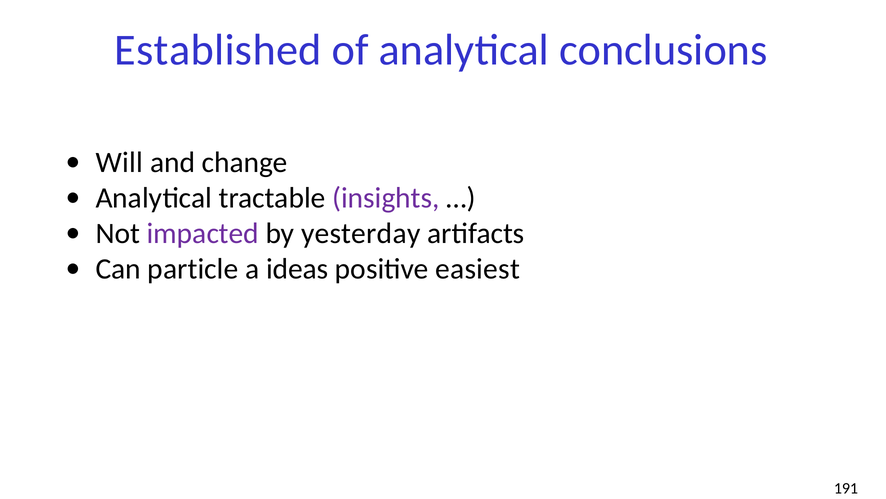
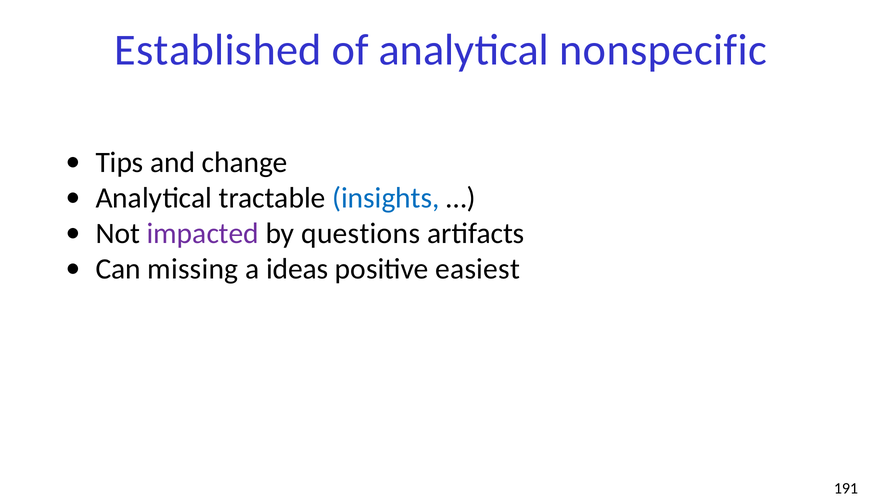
conclusions: conclusions -> nonspecific
Will: Will -> Tips
insights colour: purple -> blue
yesterday: yesterday -> questions
particle: particle -> missing
